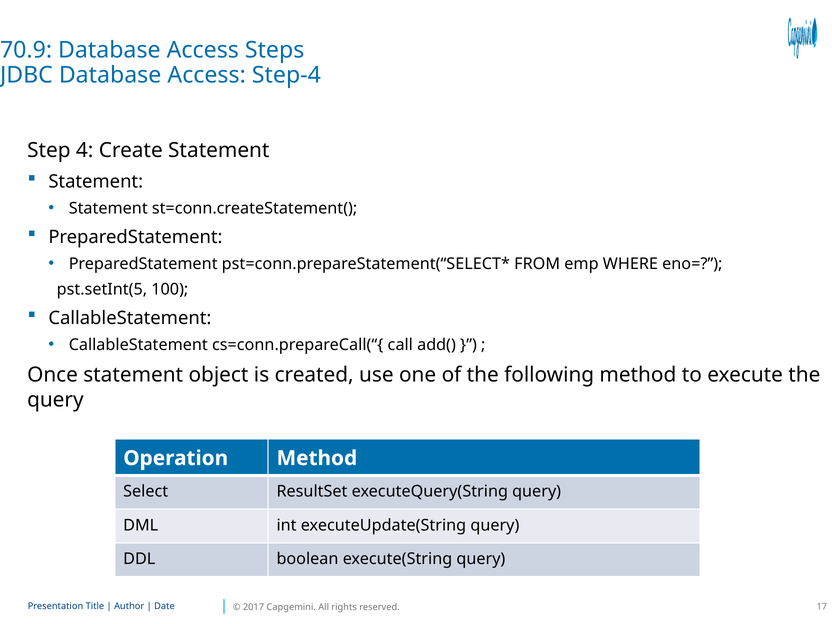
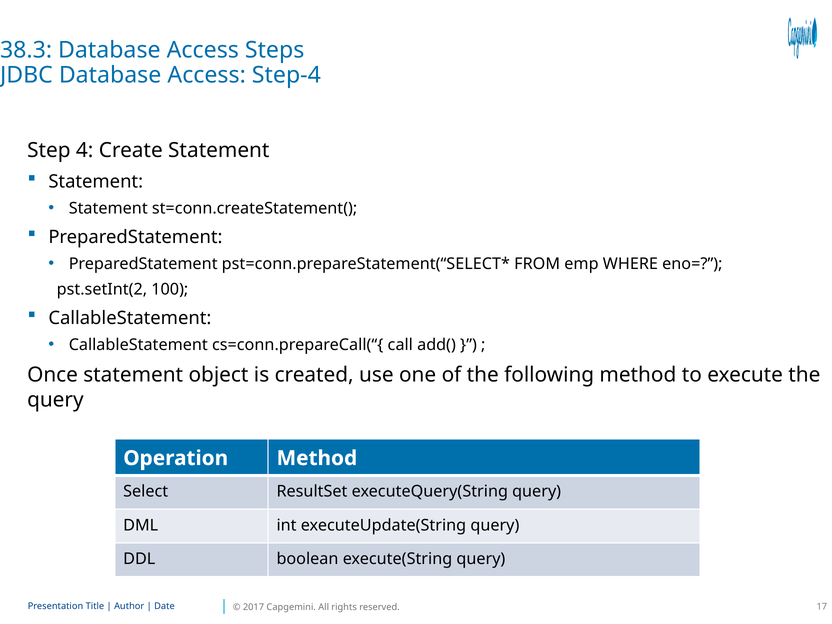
70.9: 70.9 -> 38.3
pst.setInt(5: pst.setInt(5 -> pst.setInt(2
